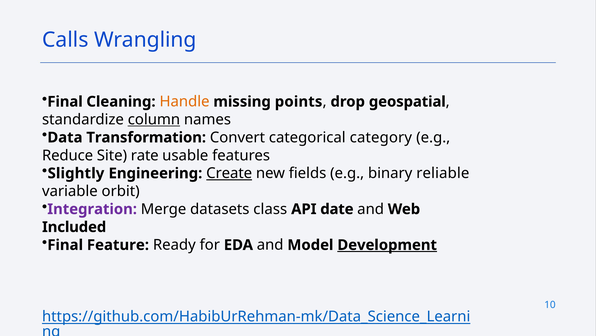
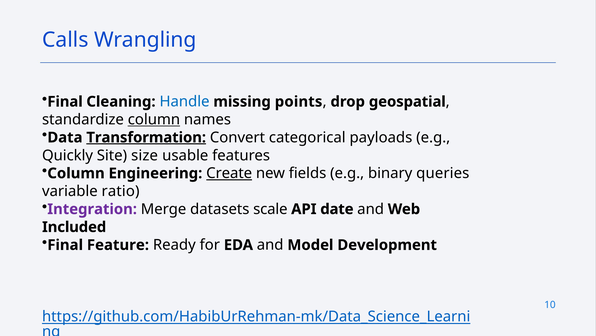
Handle colour: orange -> blue
Transformation underline: none -> present
category: category -> payloads
Reduce: Reduce -> Quickly
rate: rate -> size
Slightly at (76, 173): Slightly -> Column
reliable: reliable -> queries
orbit: orbit -> ratio
class: class -> scale
Development underline: present -> none
